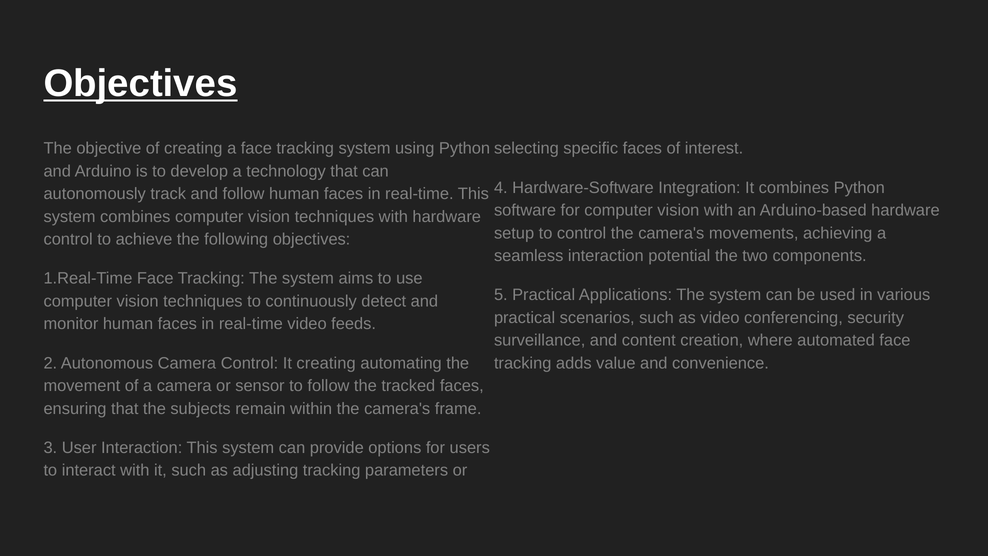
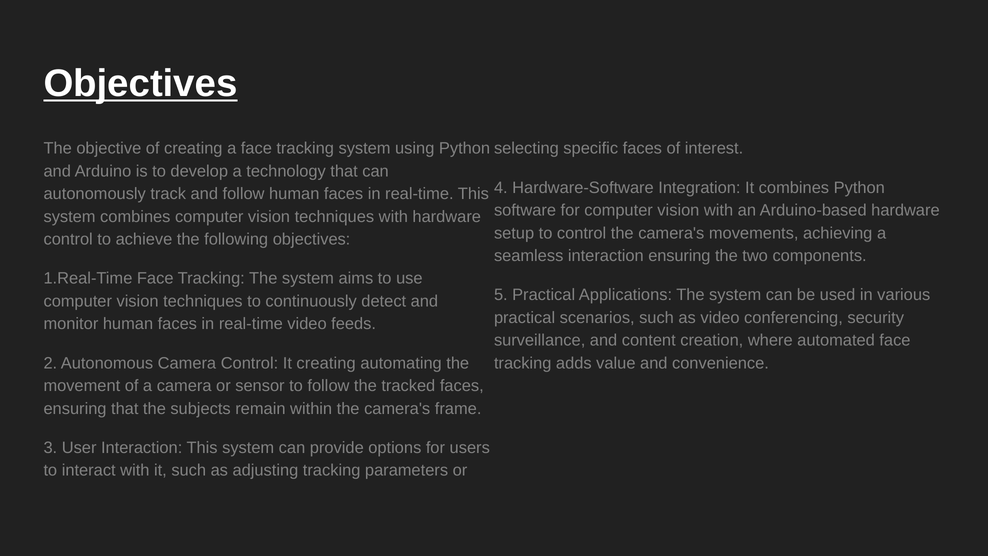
interaction potential: potential -> ensuring
